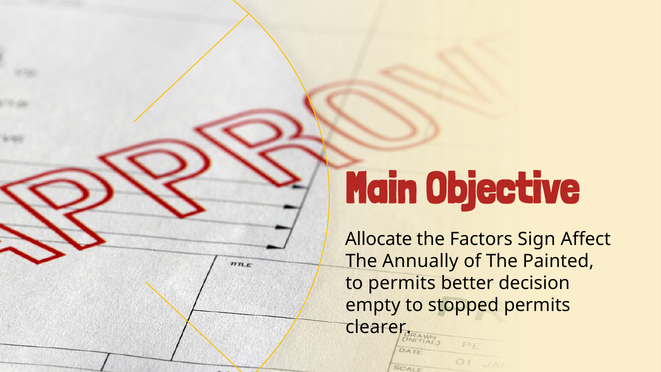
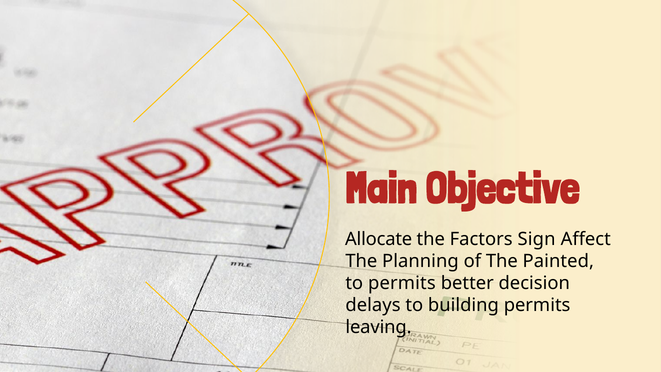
Annually: Annually -> Planning
empty at (373, 305): empty -> delays
to stopped: stopped -> building
clearer at (378, 327): clearer -> leaving
